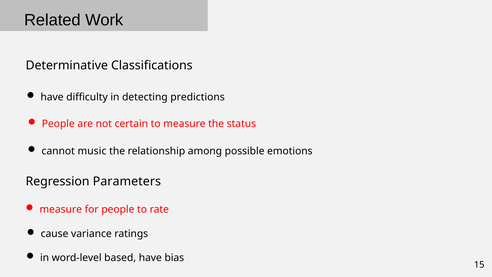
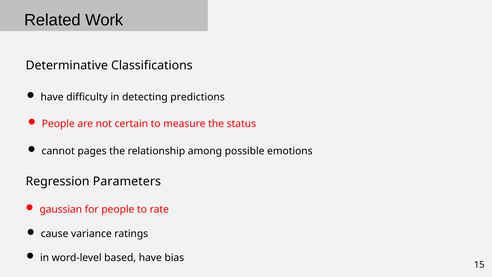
music: music -> pages
measure at (61, 209): measure -> gaussian
